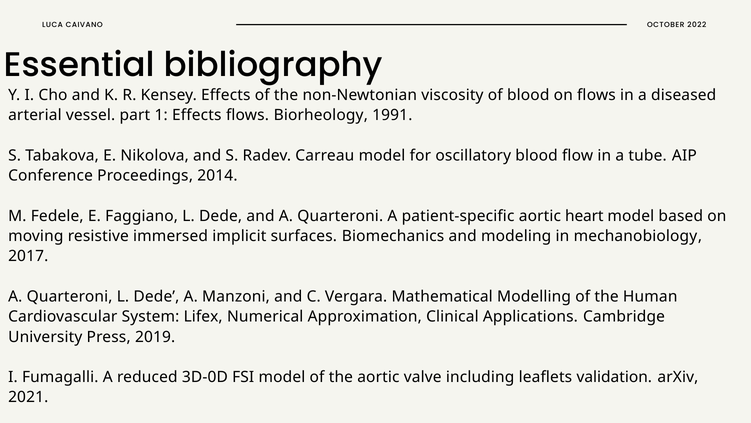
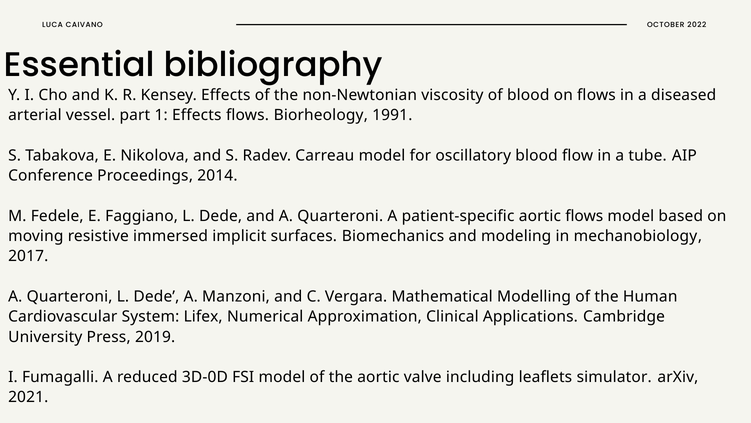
aortic heart: heart -> flows
leaflets validation: validation -> simulator
